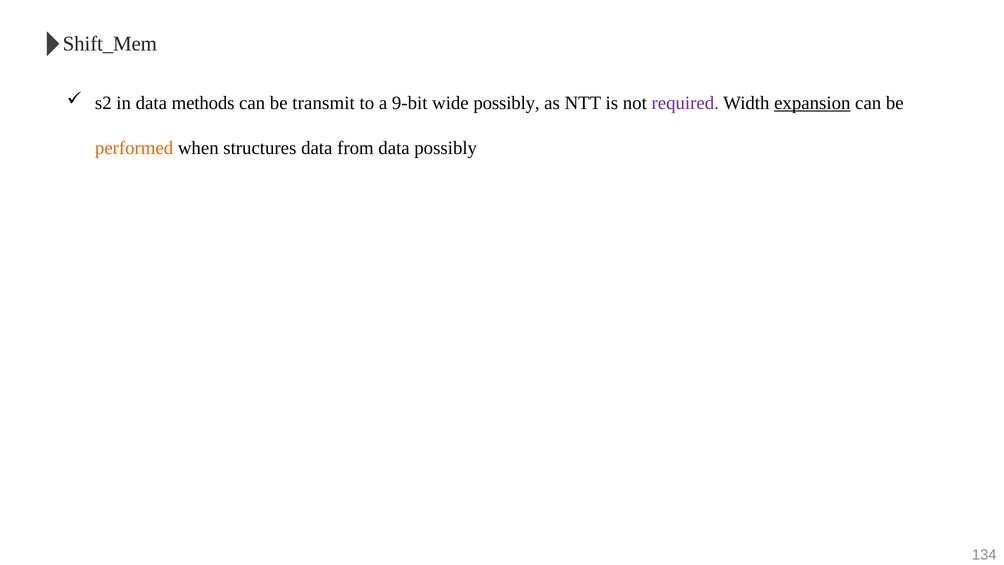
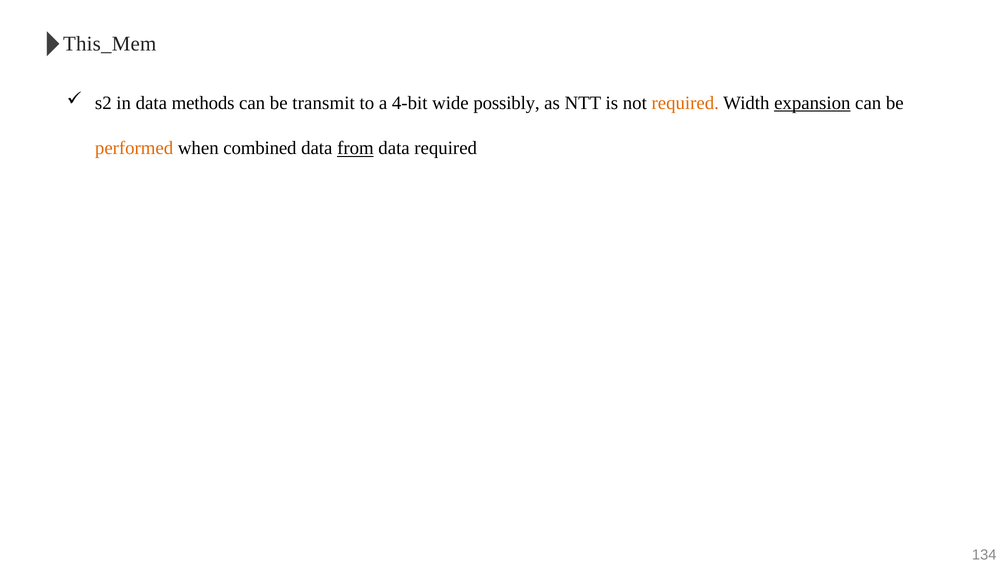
Shift_Mem: Shift_Mem -> This_Mem
9-bit: 9-bit -> 4-bit
required at (685, 103) colour: purple -> orange
structures: structures -> combined
from underline: none -> present
data possibly: possibly -> required
